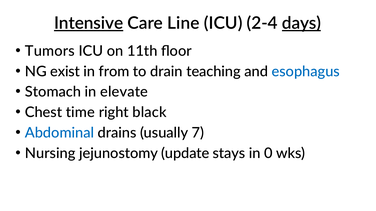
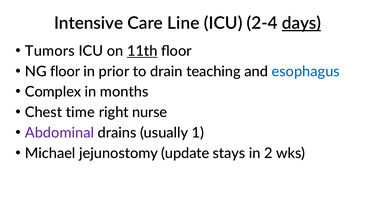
Intensive underline: present -> none
11th underline: none -> present
NG exist: exist -> floor
from: from -> prior
Stomach: Stomach -> Complex
elevate: elevate -> months
black: black -> nurse
Abdominal colour: blue -> purple
7: 7 -> 1
Nursing: Nursing -> Michael
0: 0 -> 2
